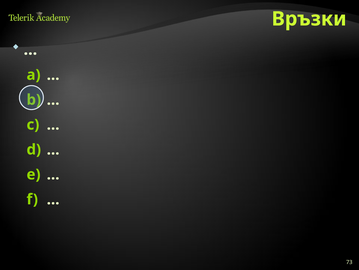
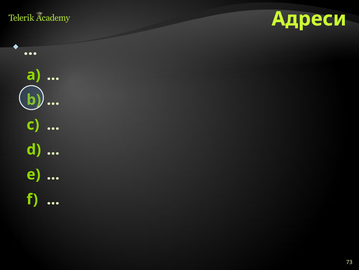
Връзки: Връзки -> Адреси
